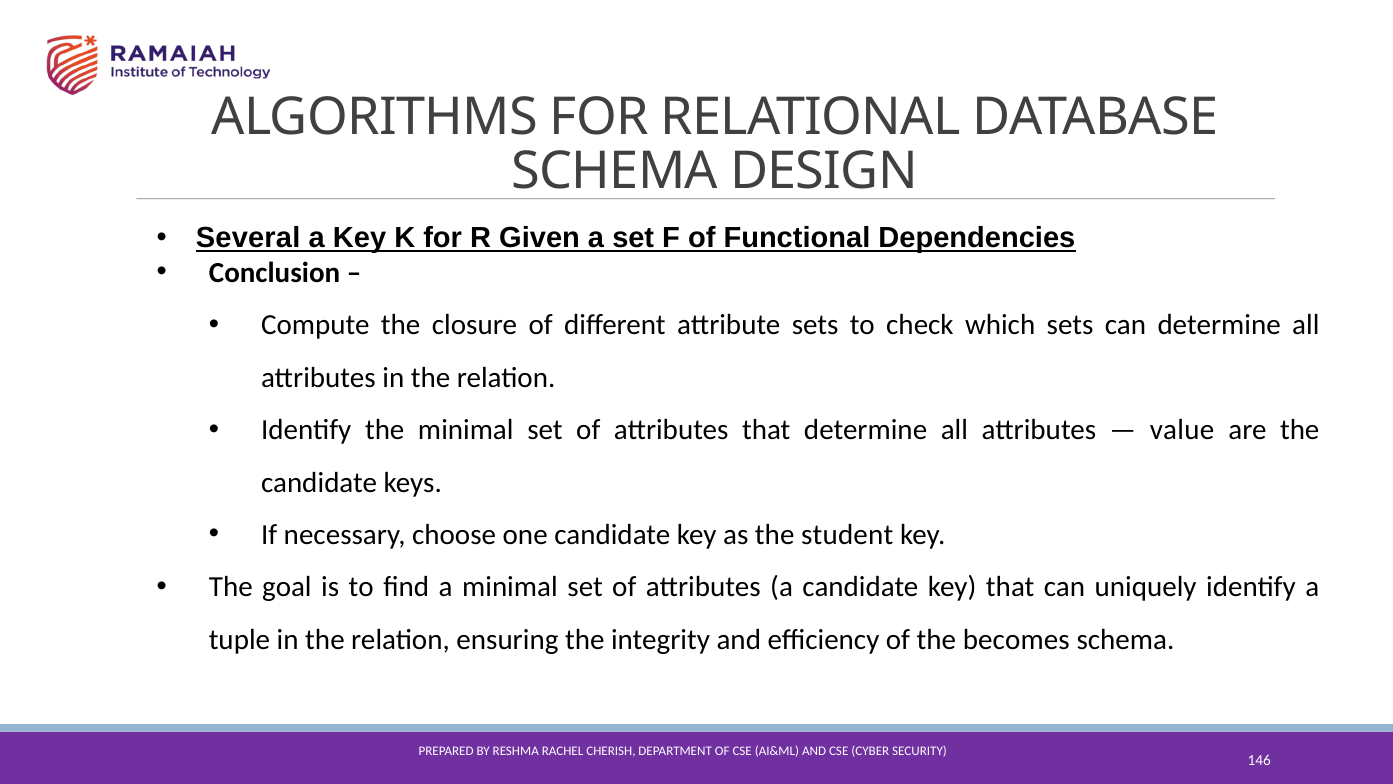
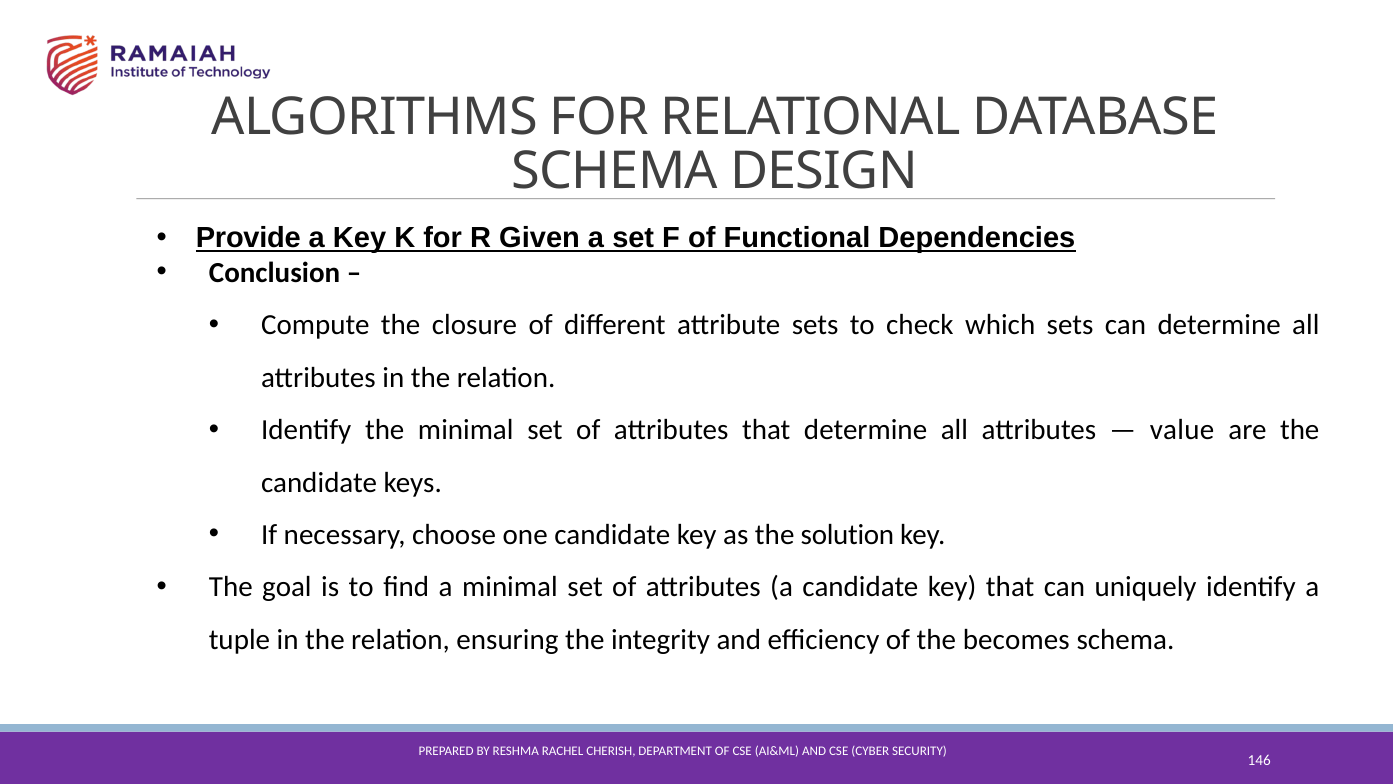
Several: Several -> Provide
student: student -> solution
